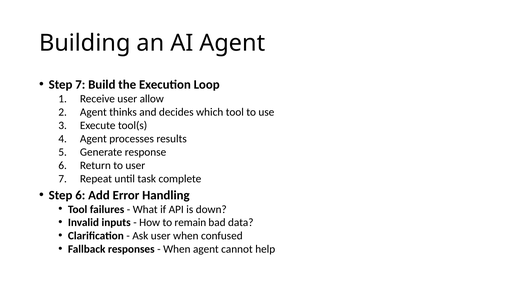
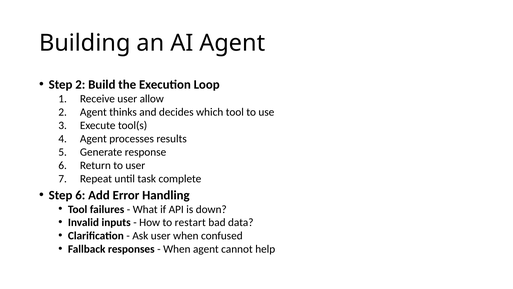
Step 7: 7 -> 2
remain: remain -> restart
